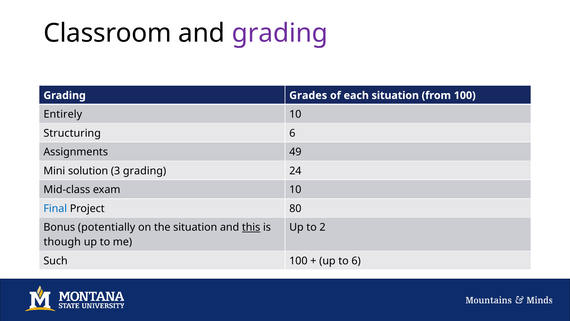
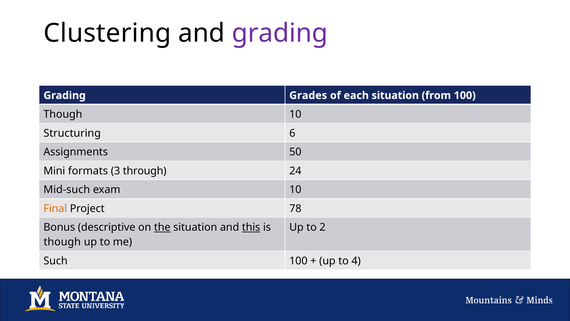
Classroom: Classroom -> Clustering
Entirely at (63, 114): Entirely -> Though
49: 49 -> 50
solution: solution -> formats
3 grading: grading -> through
Mid-class: Mid-class -> Mid-such
Final colour: blue -> orange
80: 80 -> 78
potentially: potentially -> descriptive
the underline: none -> present
to 6: 6 -> 4
